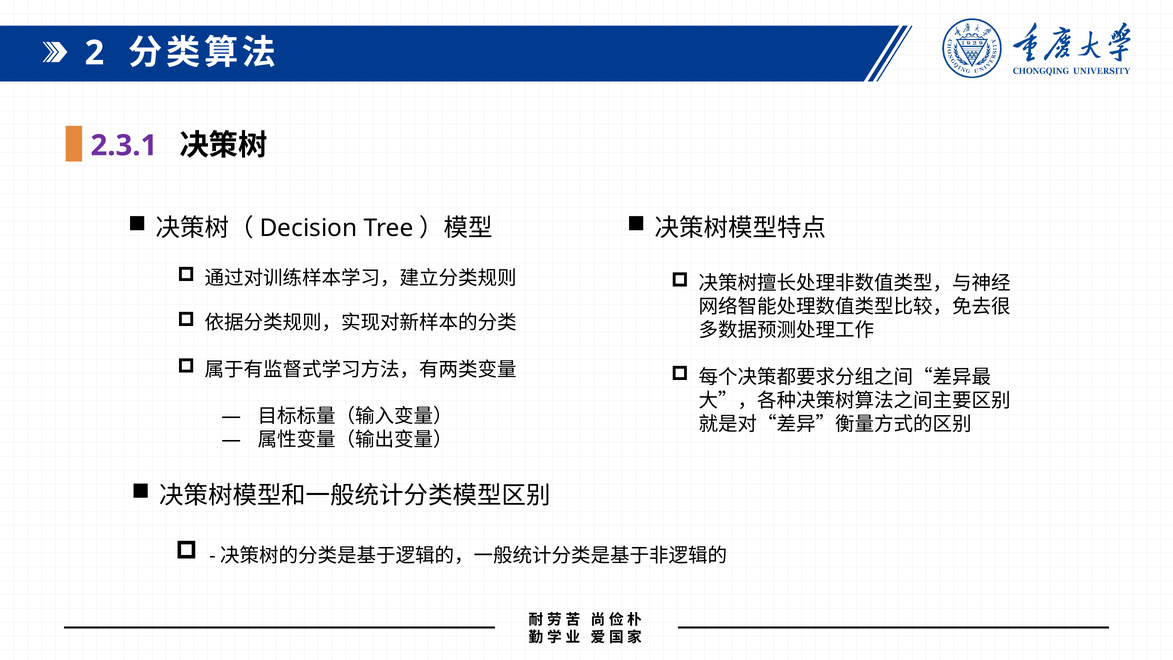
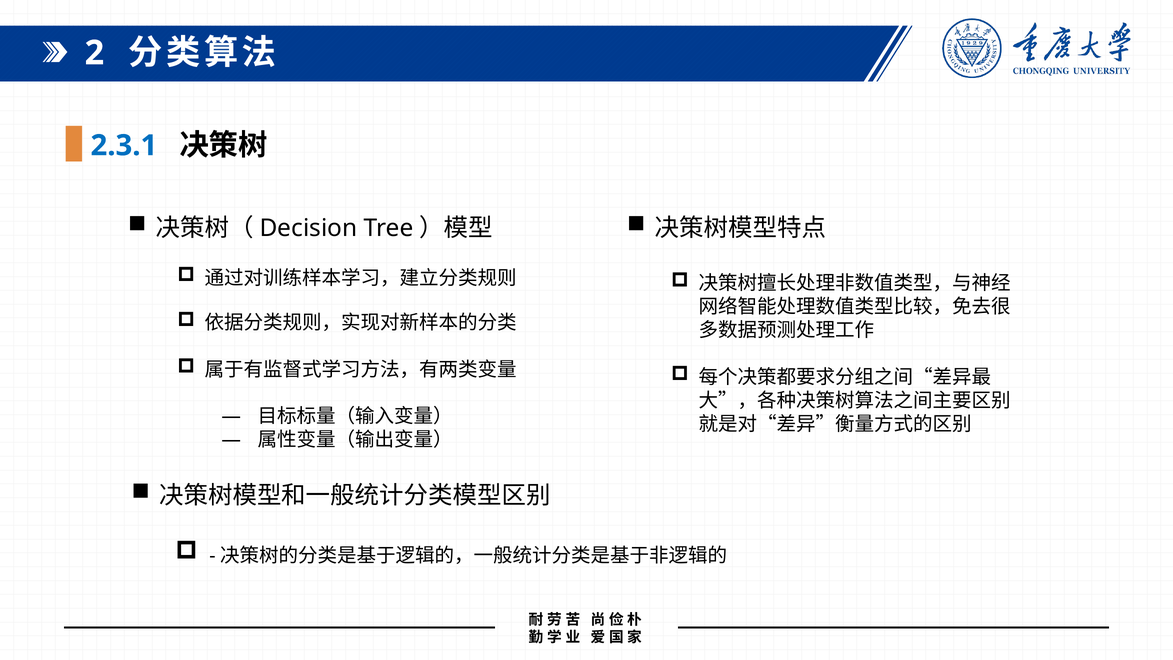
2.3.1 colour: purple -> blue
